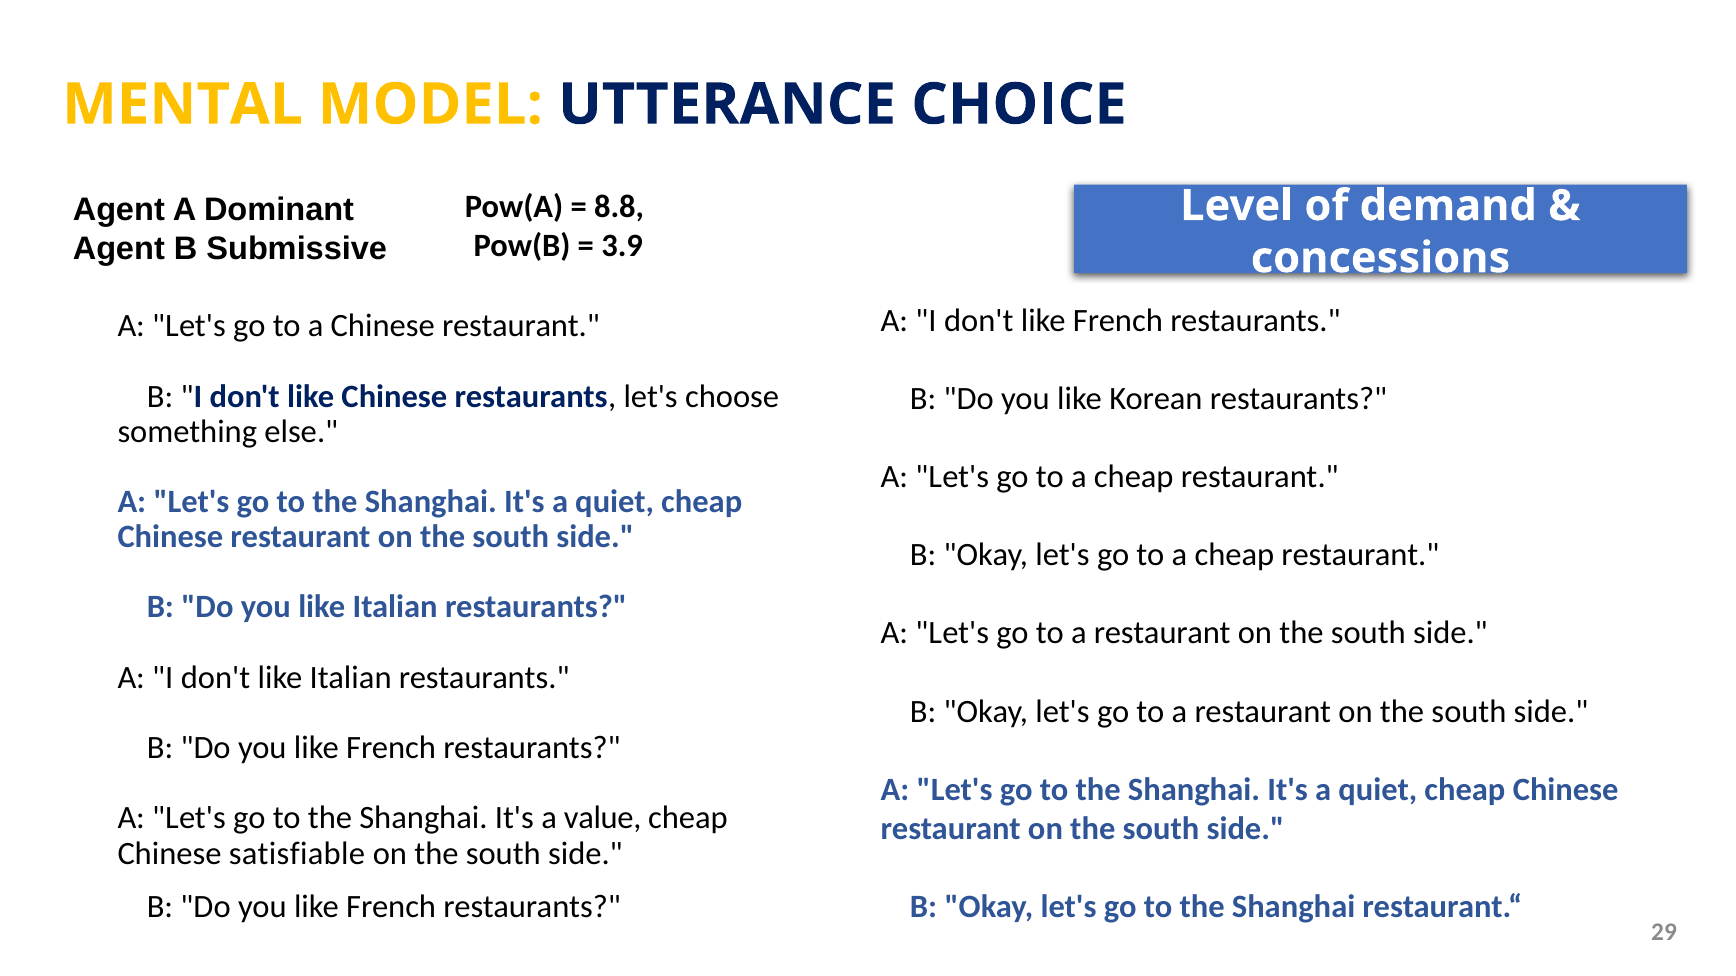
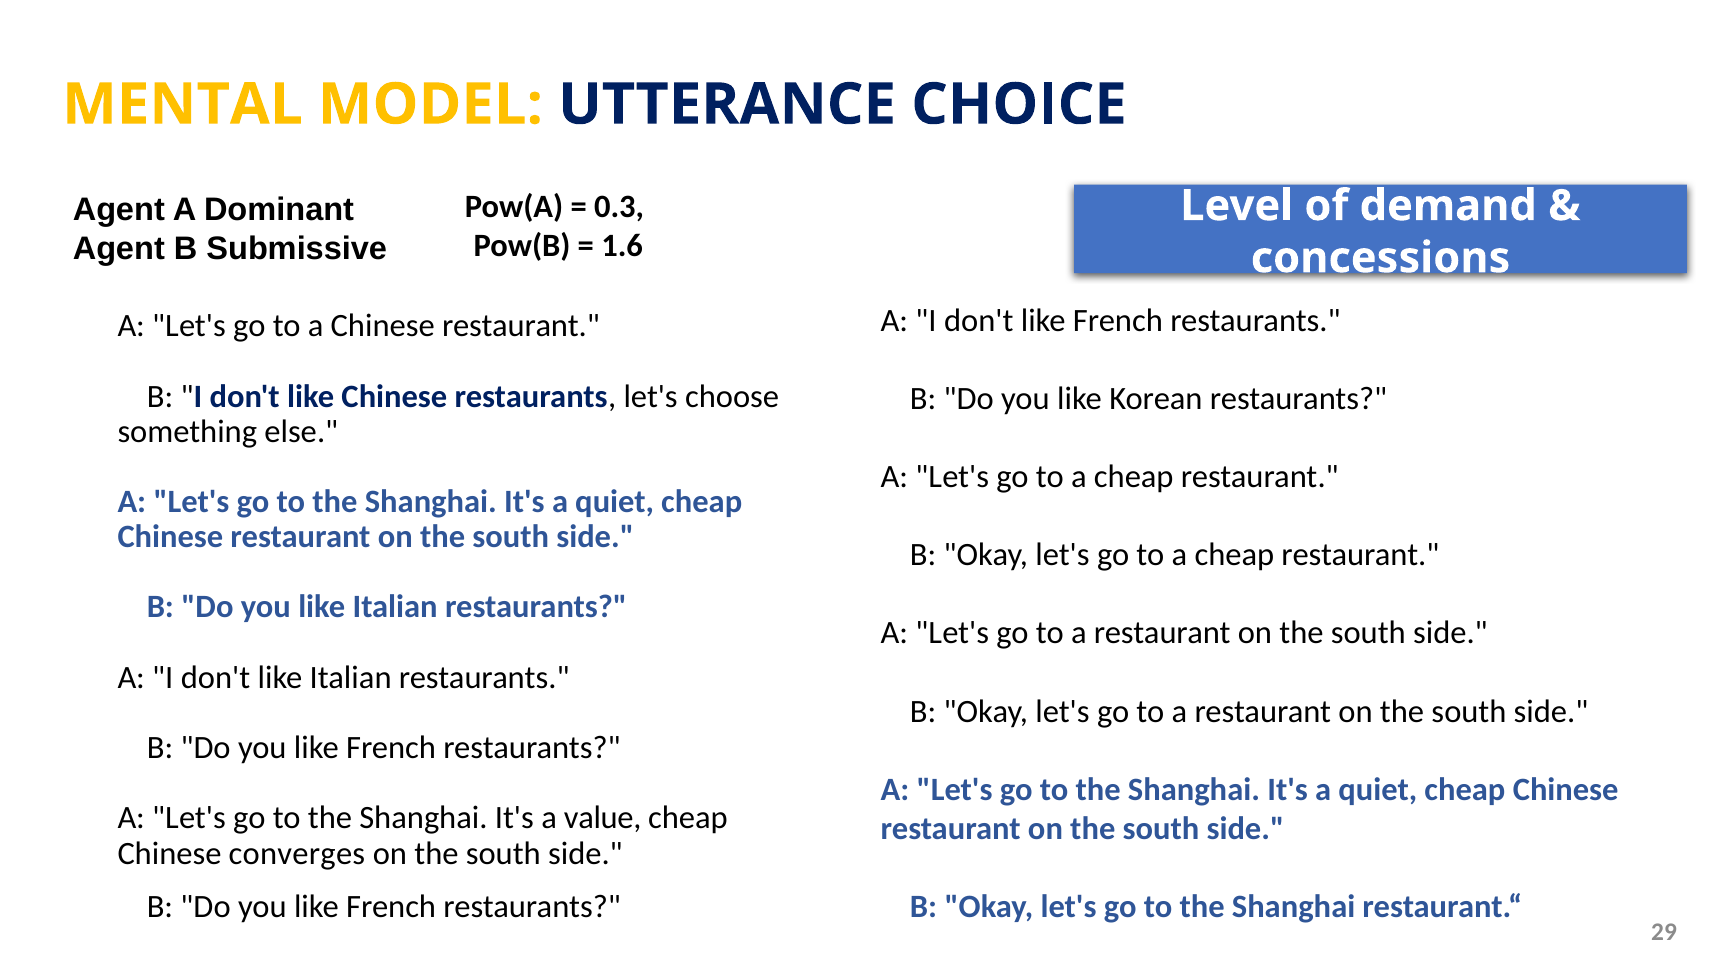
8.8: 8.8 -> 0.3
3.9: 3.9 -> 1.6
satisfiable: satisfiable -> converges
